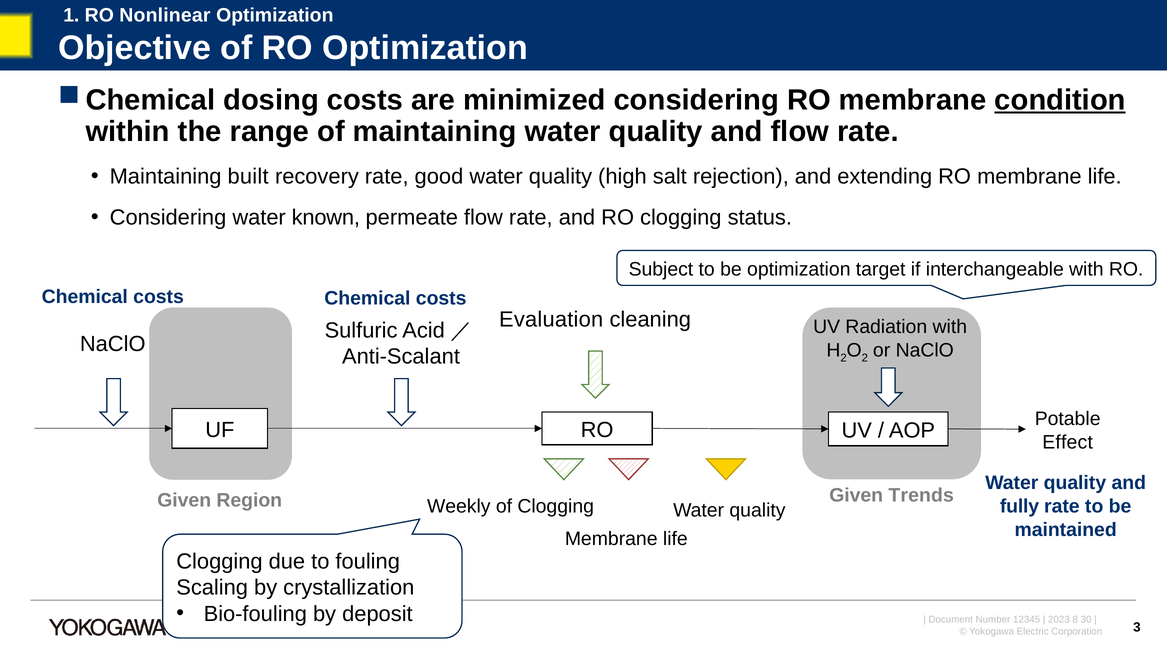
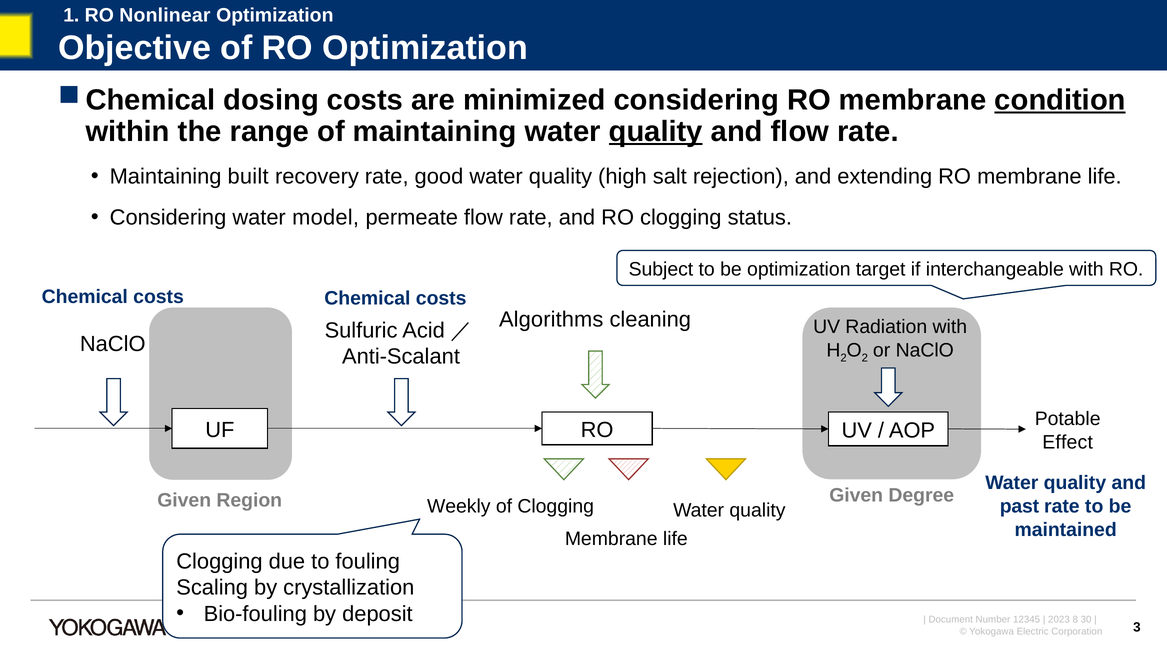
quality at (656, 131) underline: none -> present
known: known -> model
Evaluation: Evaluation -> Algorithms
Trends: Trends -> Degree
fully: fully -> past
